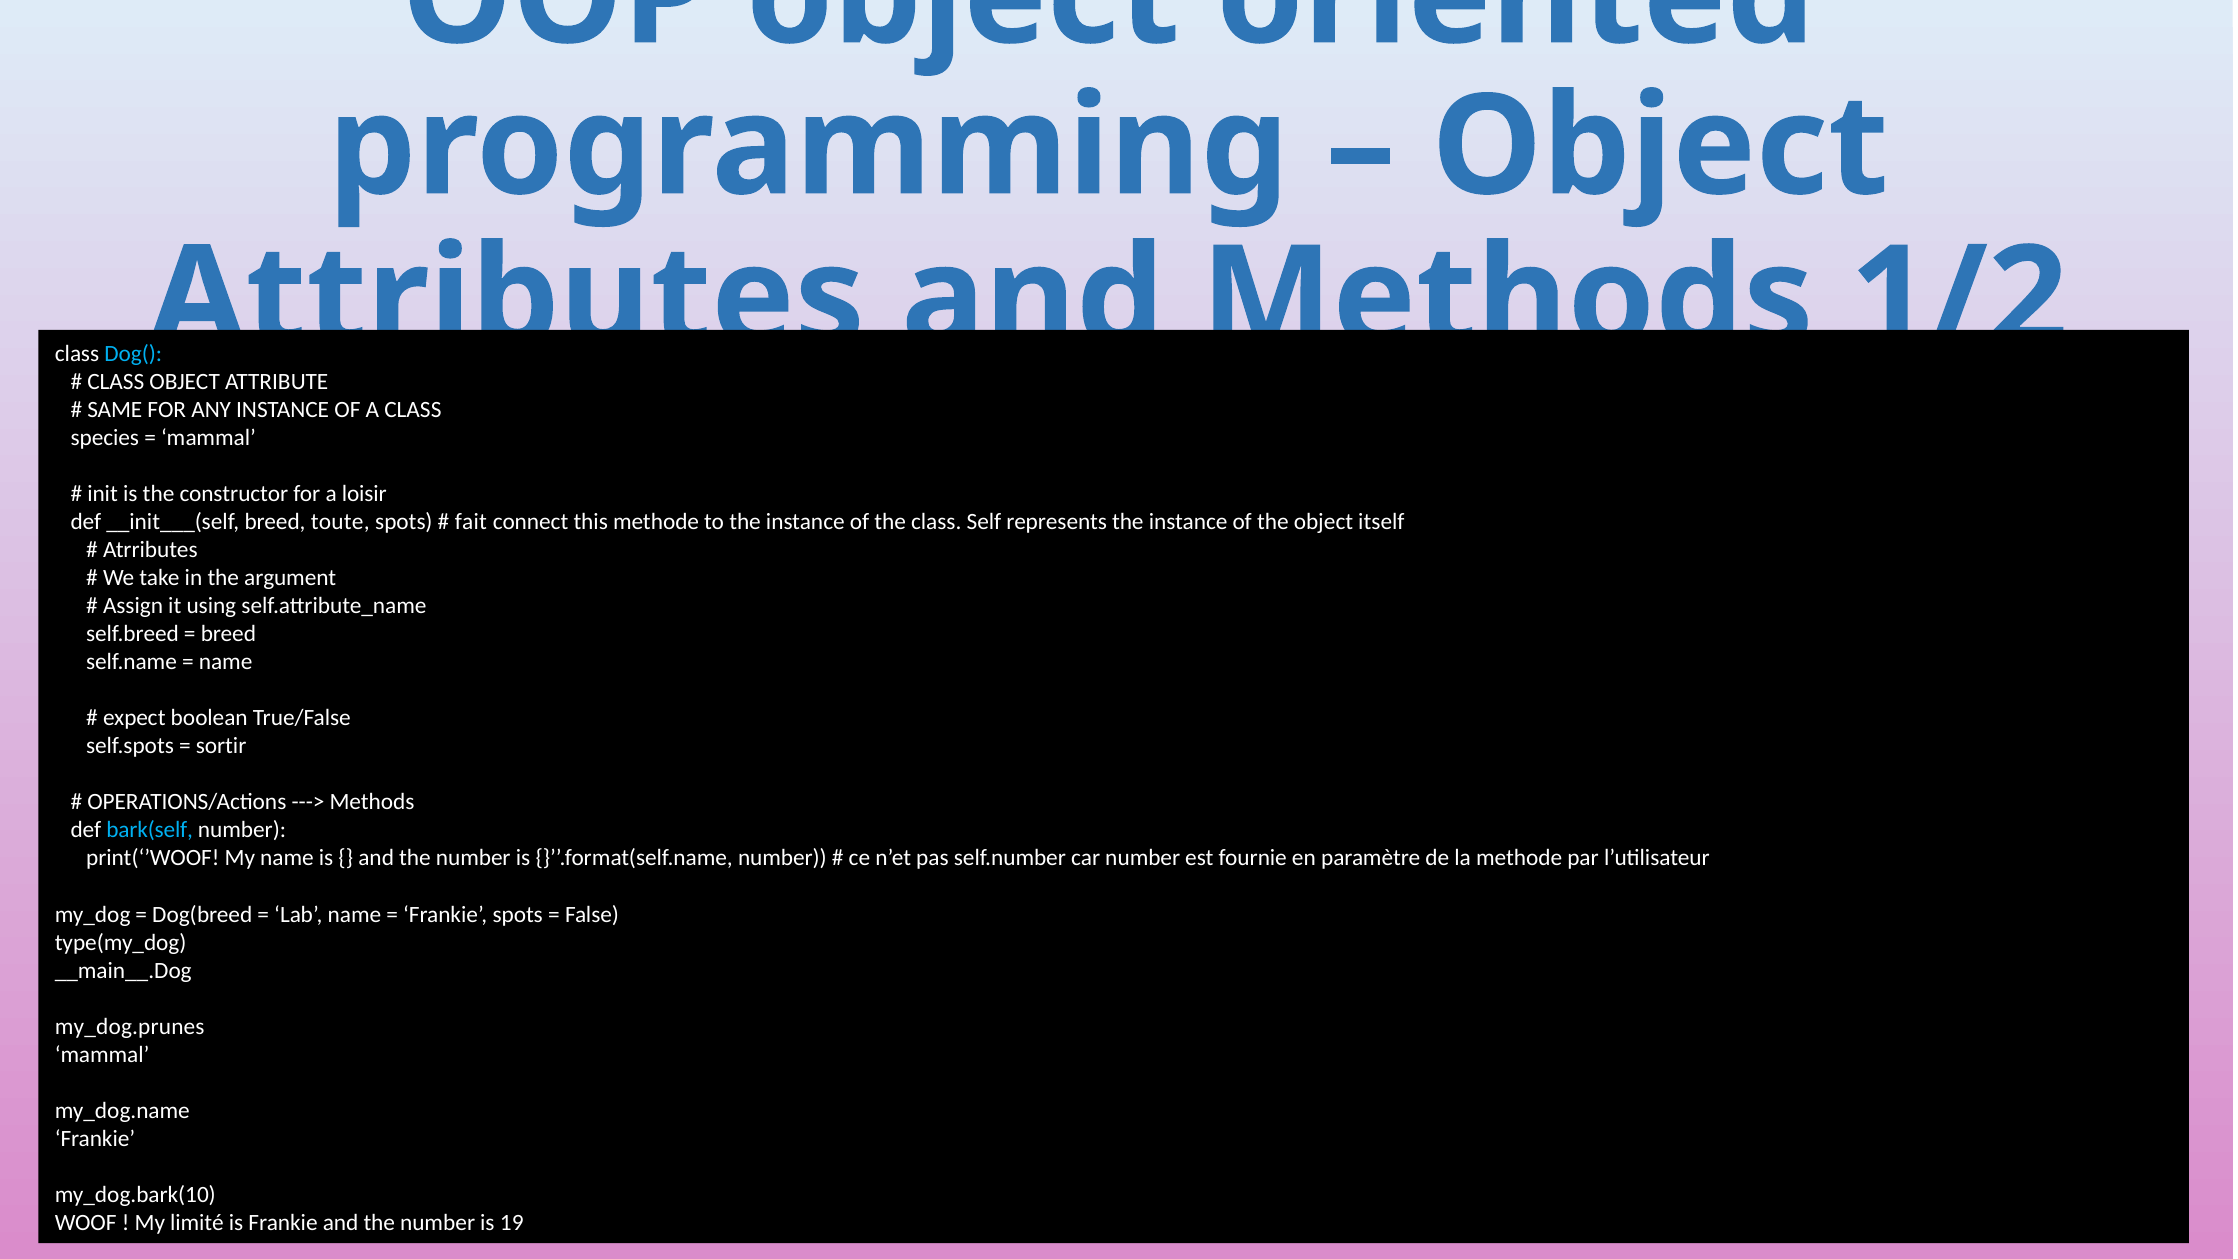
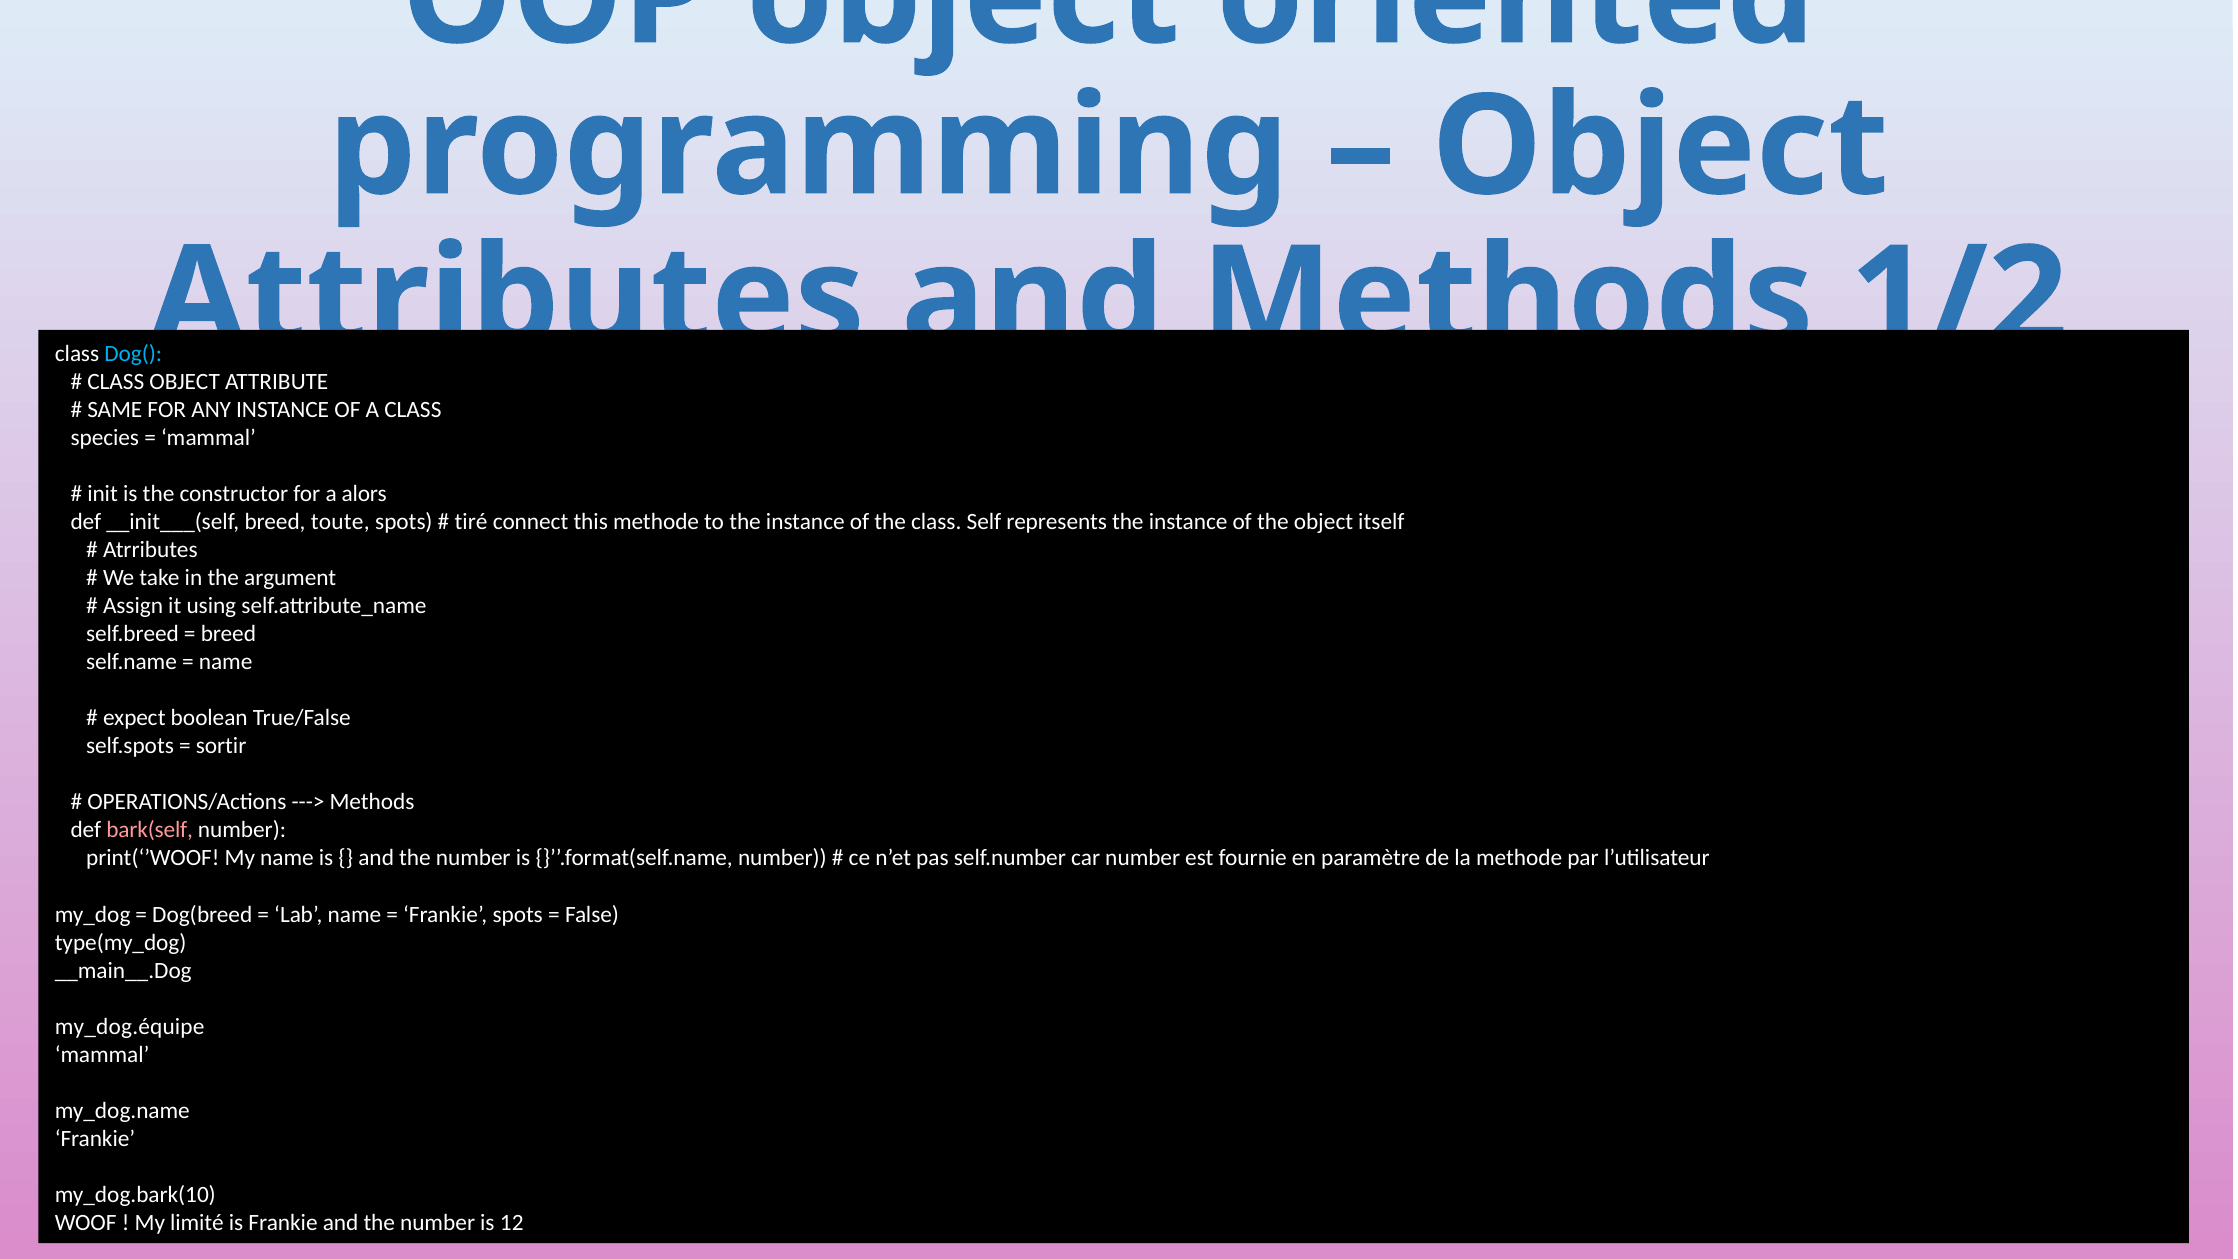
loisir: loisir -> alors
fait: fait -> tiré
bark(self colour: light blue -> pink
my_dog.prunes: my_dog.prunes -> my_dog.équipe
19: 19 -> 12
